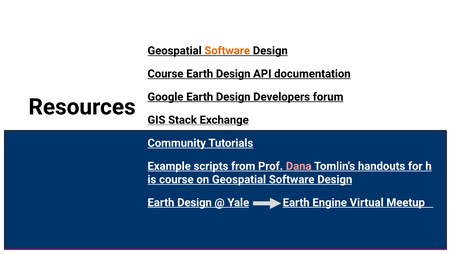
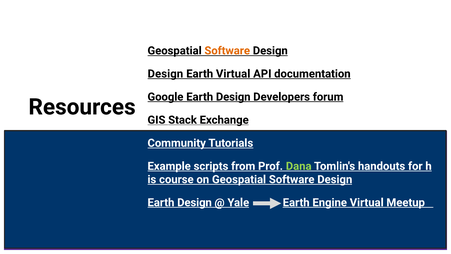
Course at (165, 74): Course -> Design
Design at (233, 74): Design -> Virtual
Dana colour: pink -> light green
